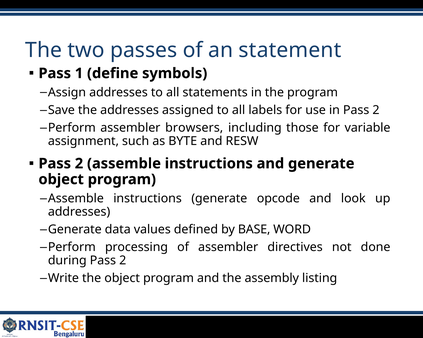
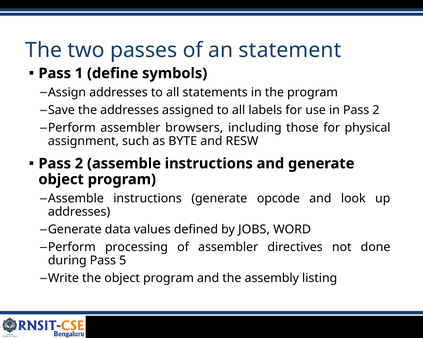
variable: variable -> physical
BASE: BASE -> JOBS
during Pass 2: 2 -> 5
